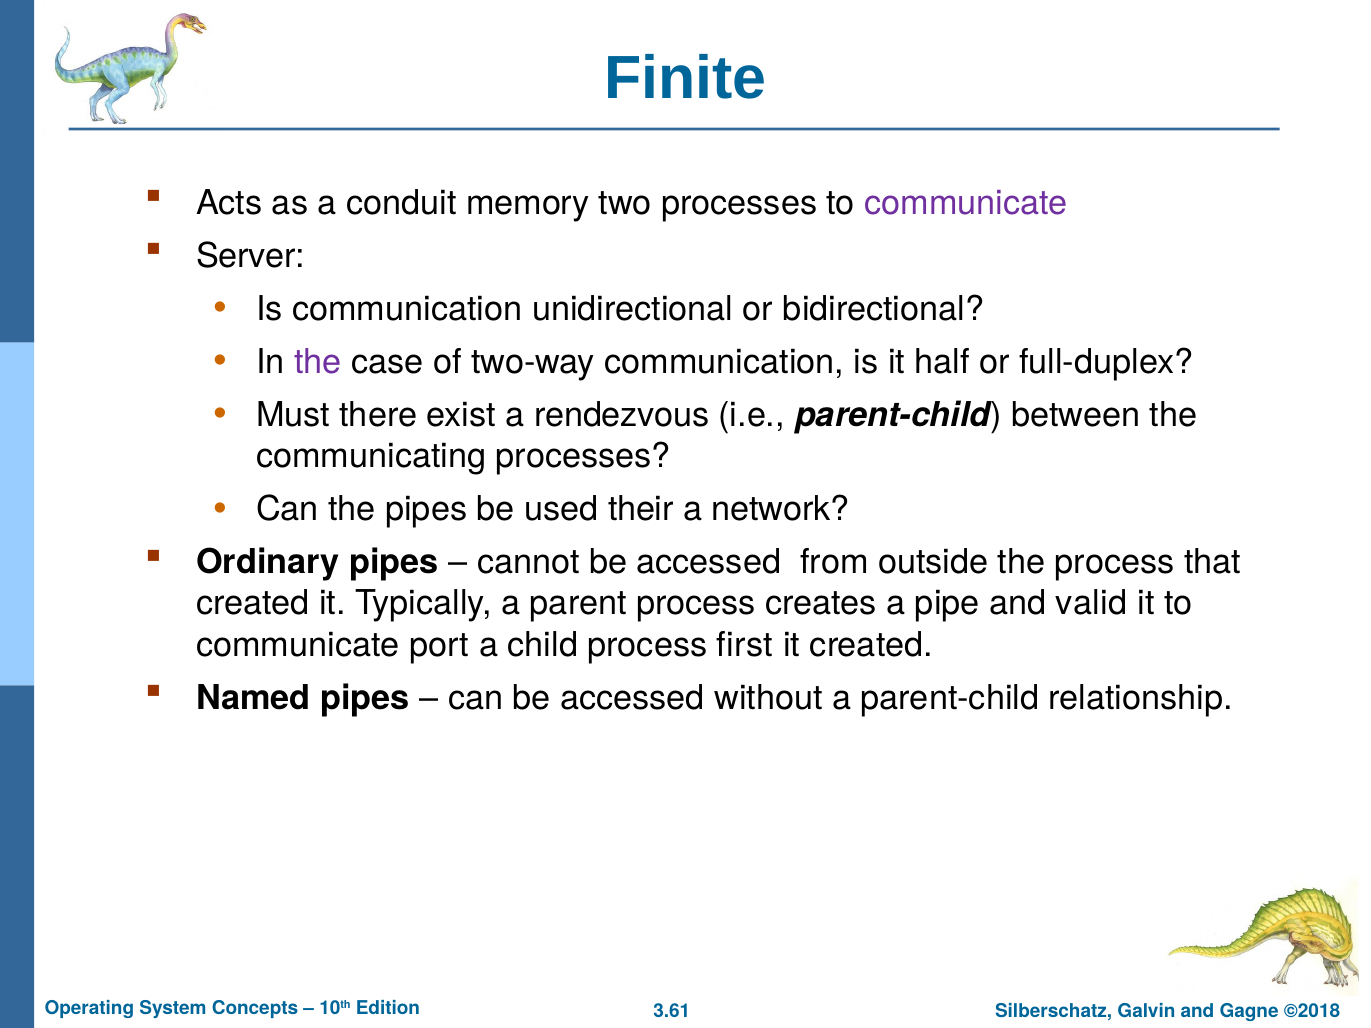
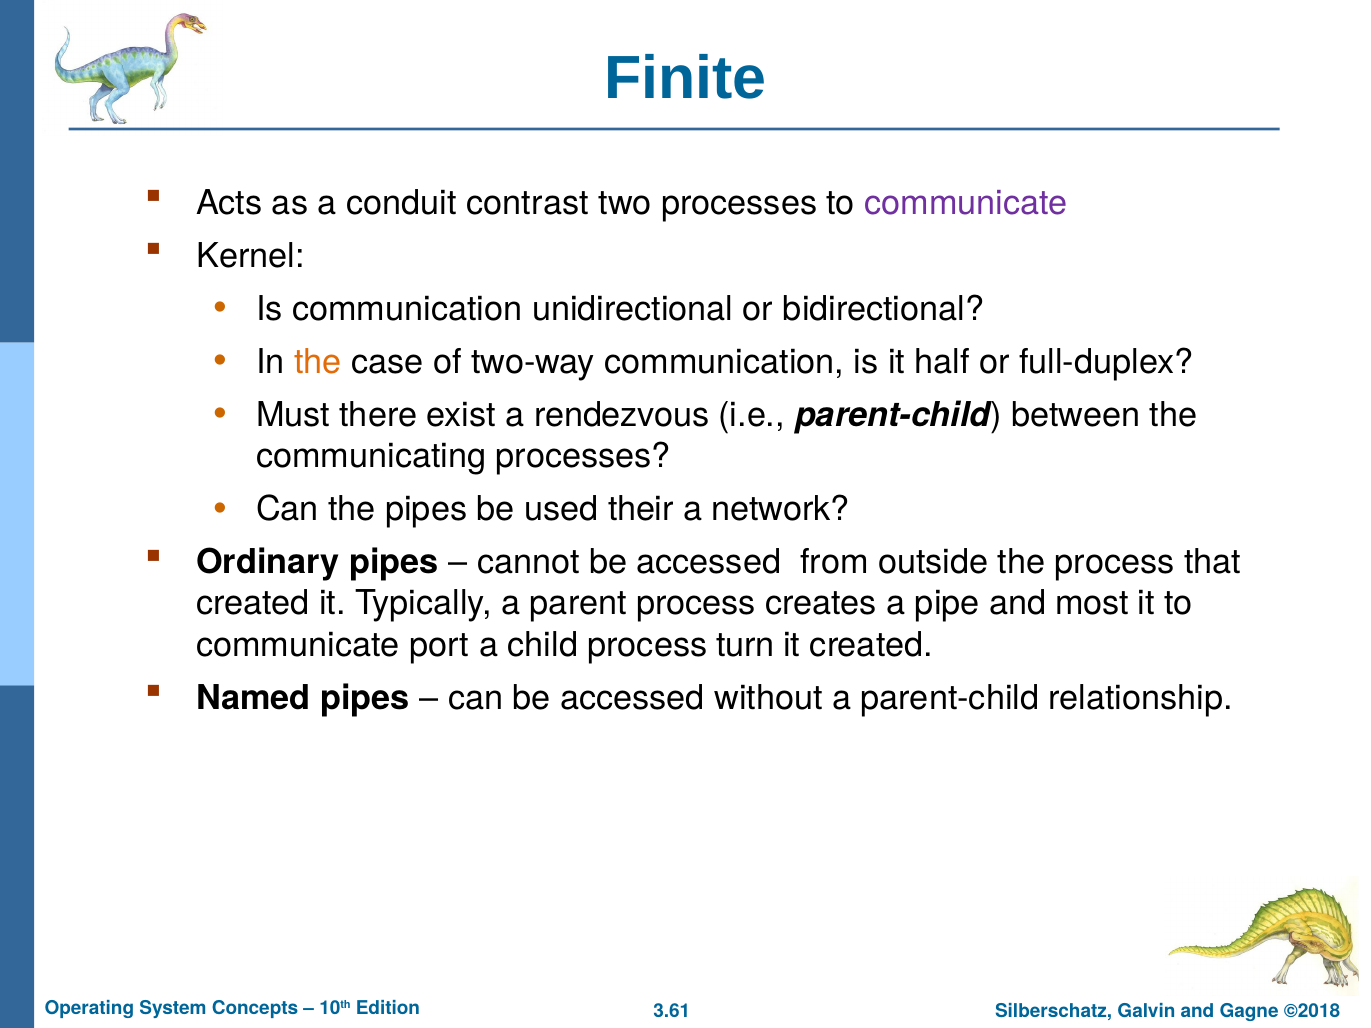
memory: memory -> contrast
Server: Server -> Kernel
the at (318, 362) colour: purple -> orange
valid: valid -> most
first: first -> turn
